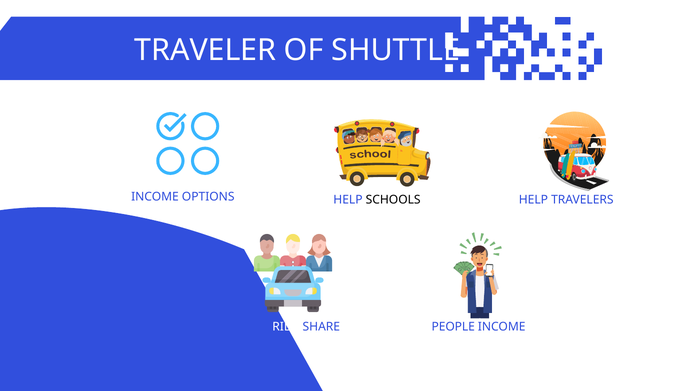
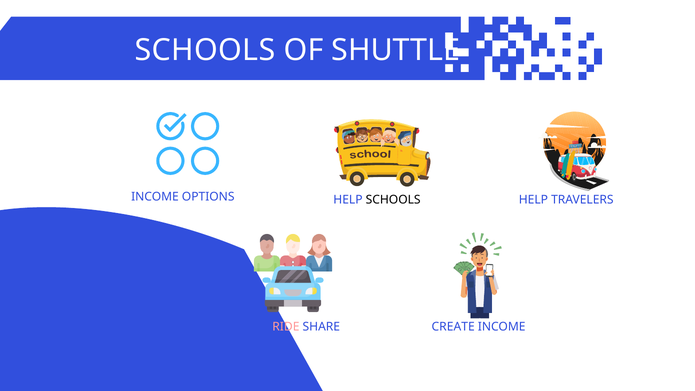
TRAVELER at (205, 50): TRAVELER -> SCHOOLS
RIDE colour: white -> pink
PEOPLE: PEOPLE -> CREATE
